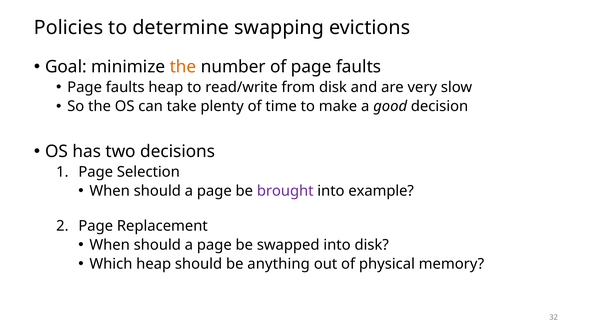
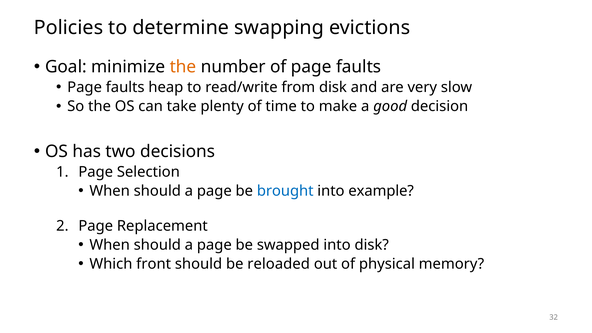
brought colour: purple -> blue
Which heap: heap -> front
anything: anything -> reloaded
